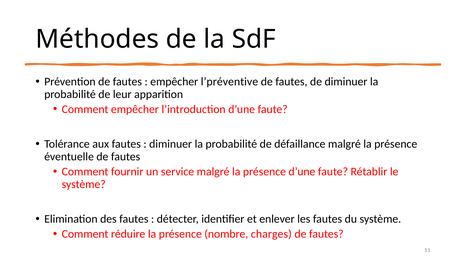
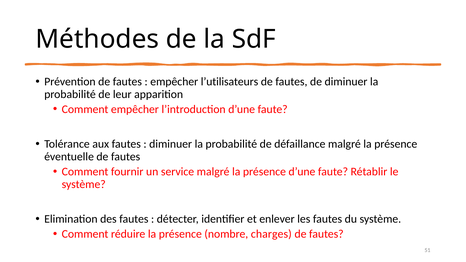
l’préventive: l’préventive -> l’utilisateurs
